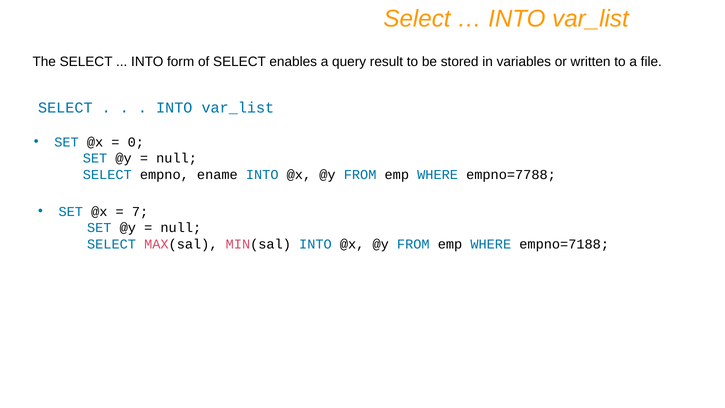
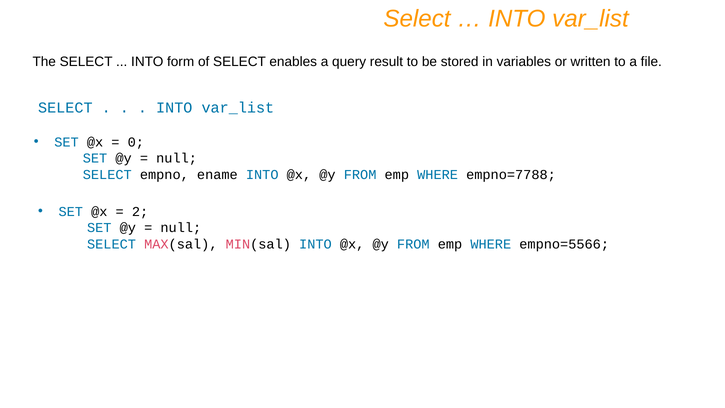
7: 7 -> 2
empno=7188: empno=7188 -> empno=5566
